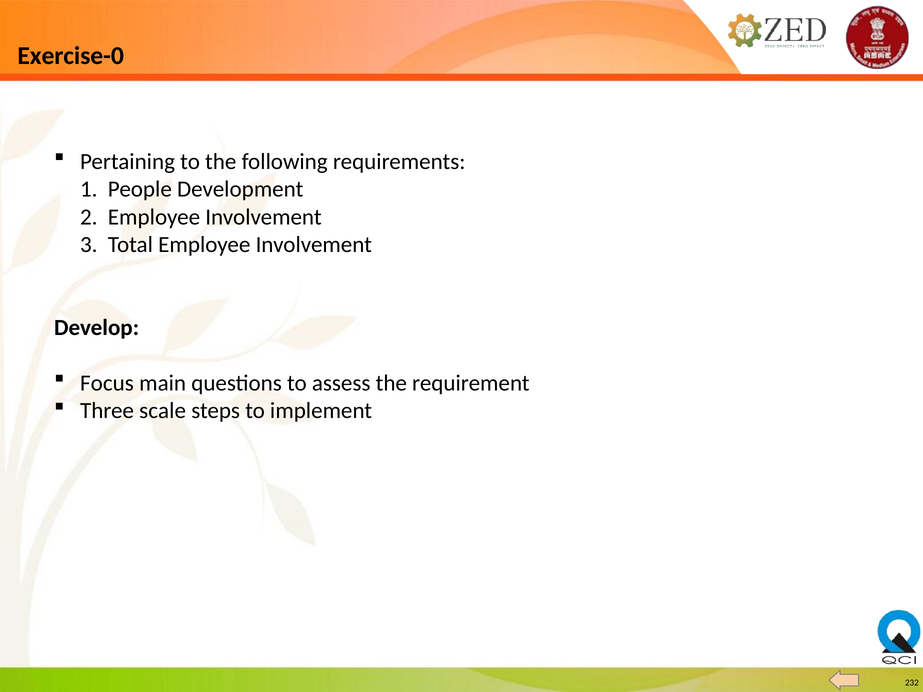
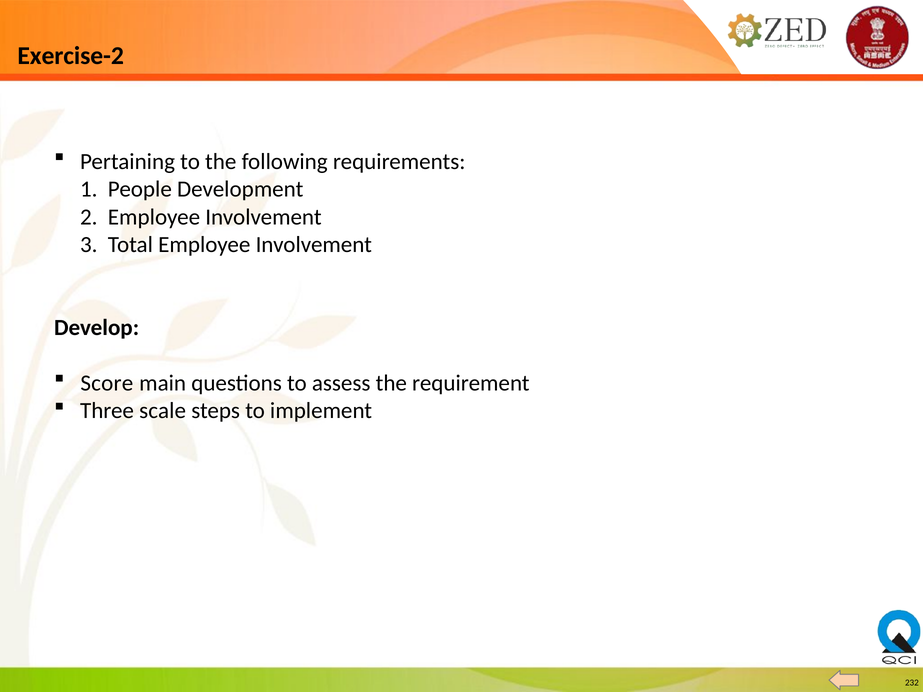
Exercise-0: Exercise-0 -> Exercise-2
Focus: Focus -> Score
